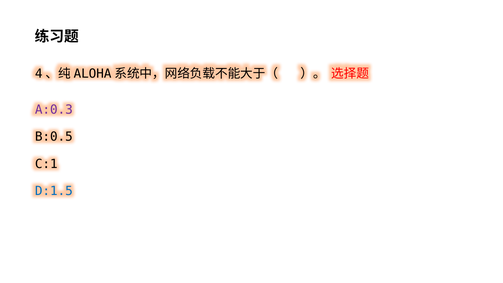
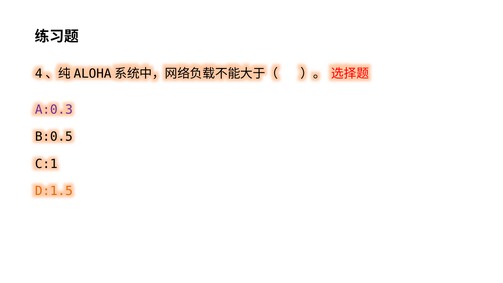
D:1.5 colour: blue -> orange
